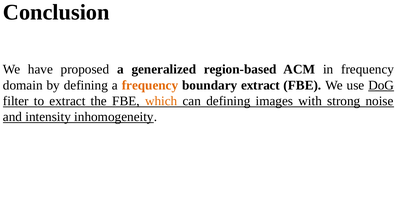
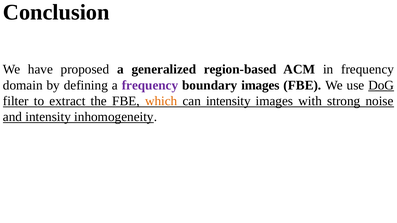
frequency at (150, 85) colour: orange -> purple
boundary extract: extract -> images
can defining: defining -> intensity
